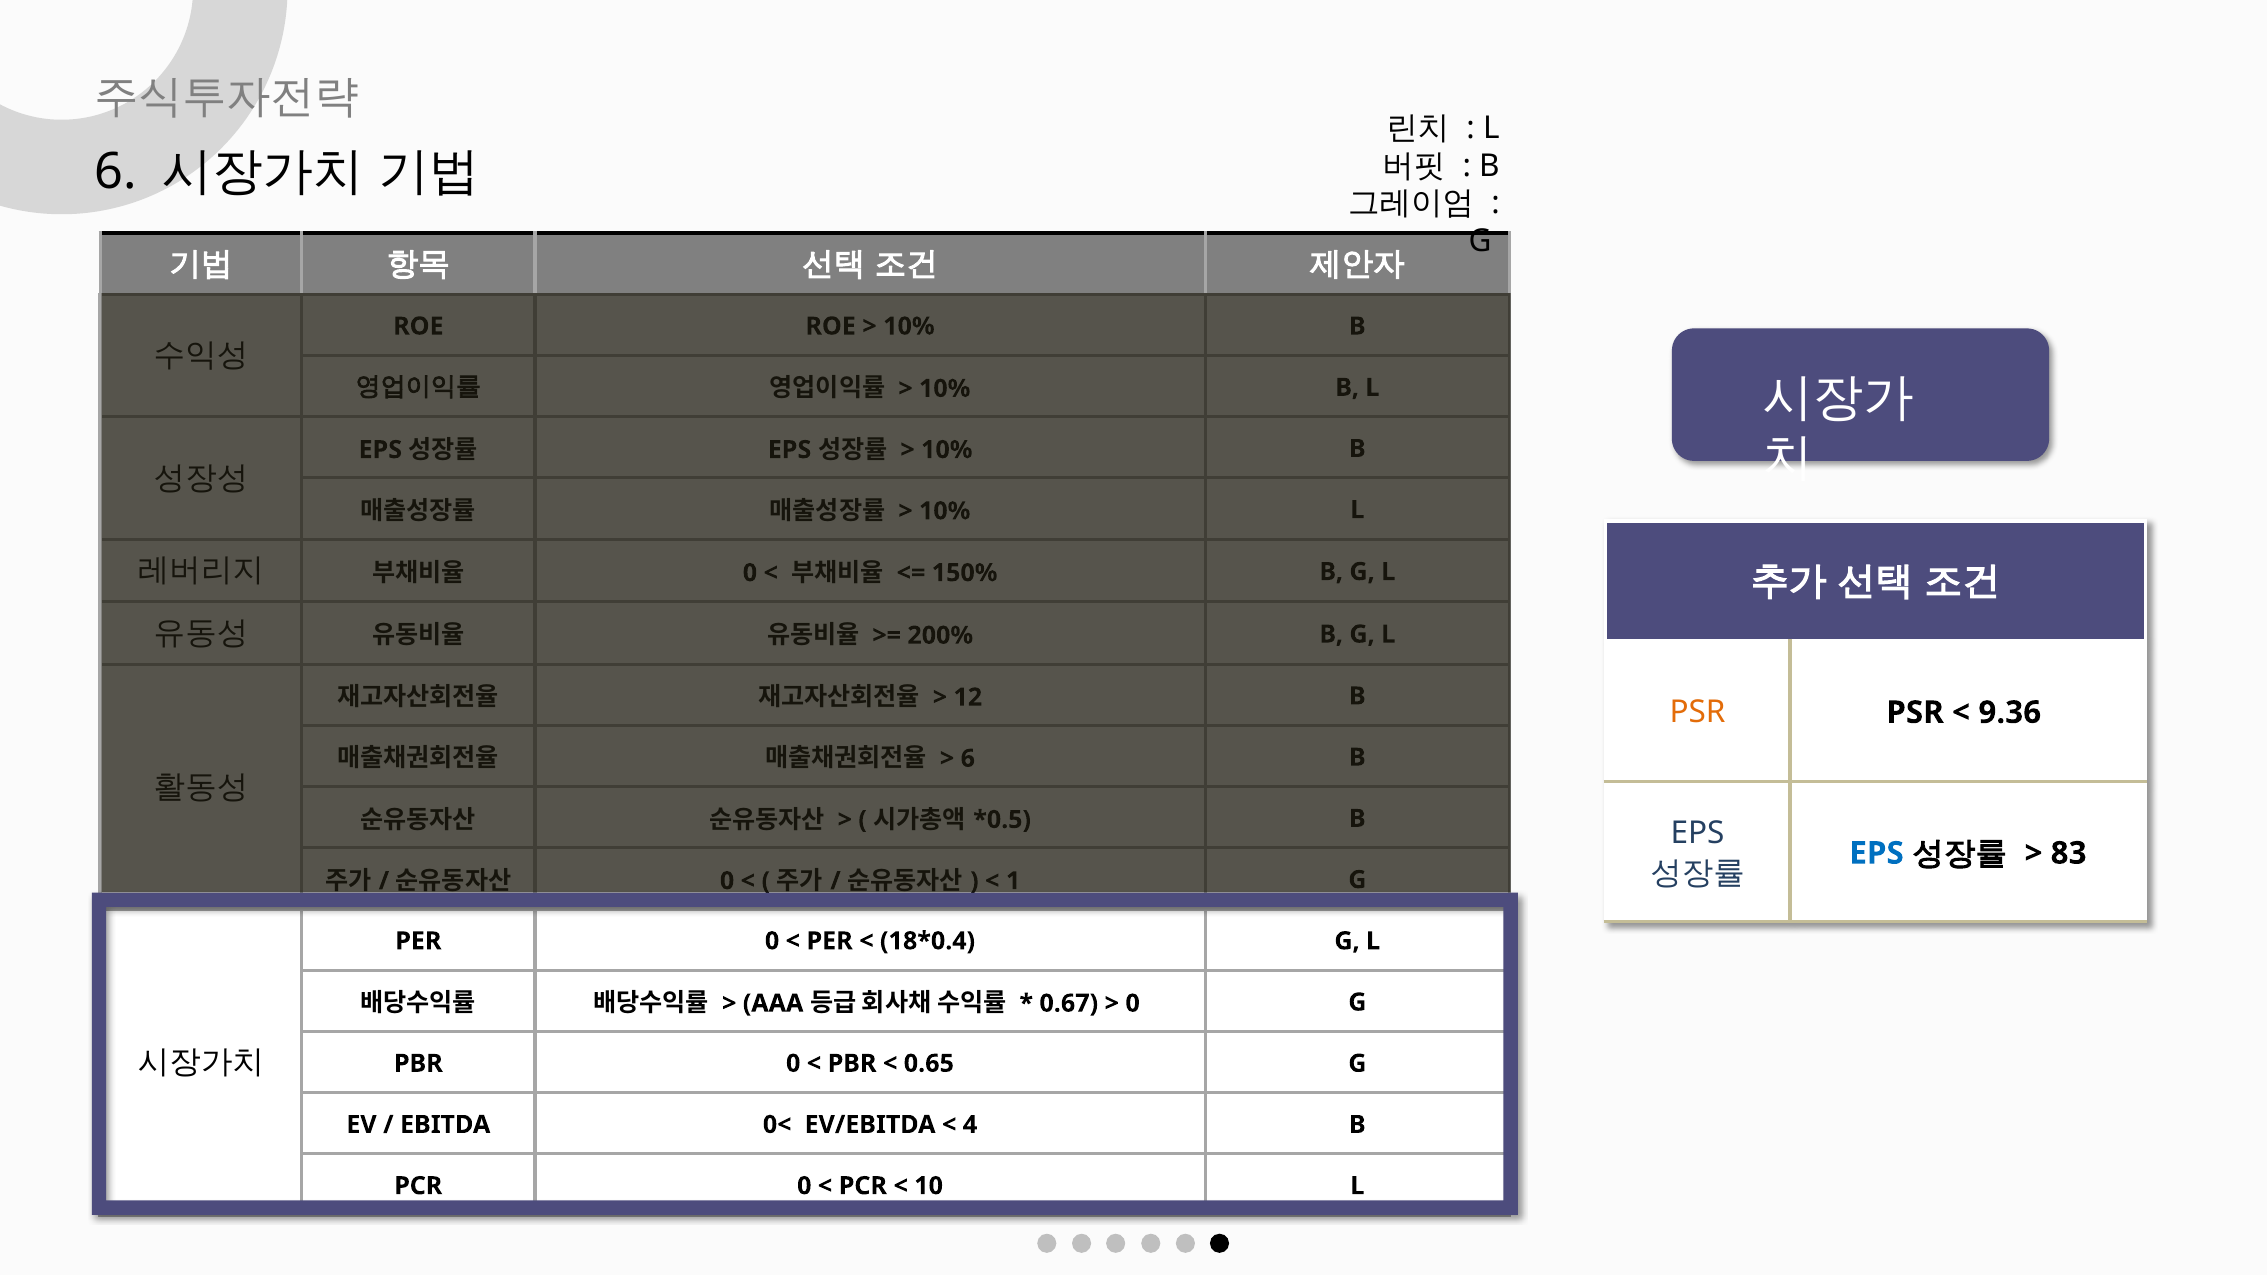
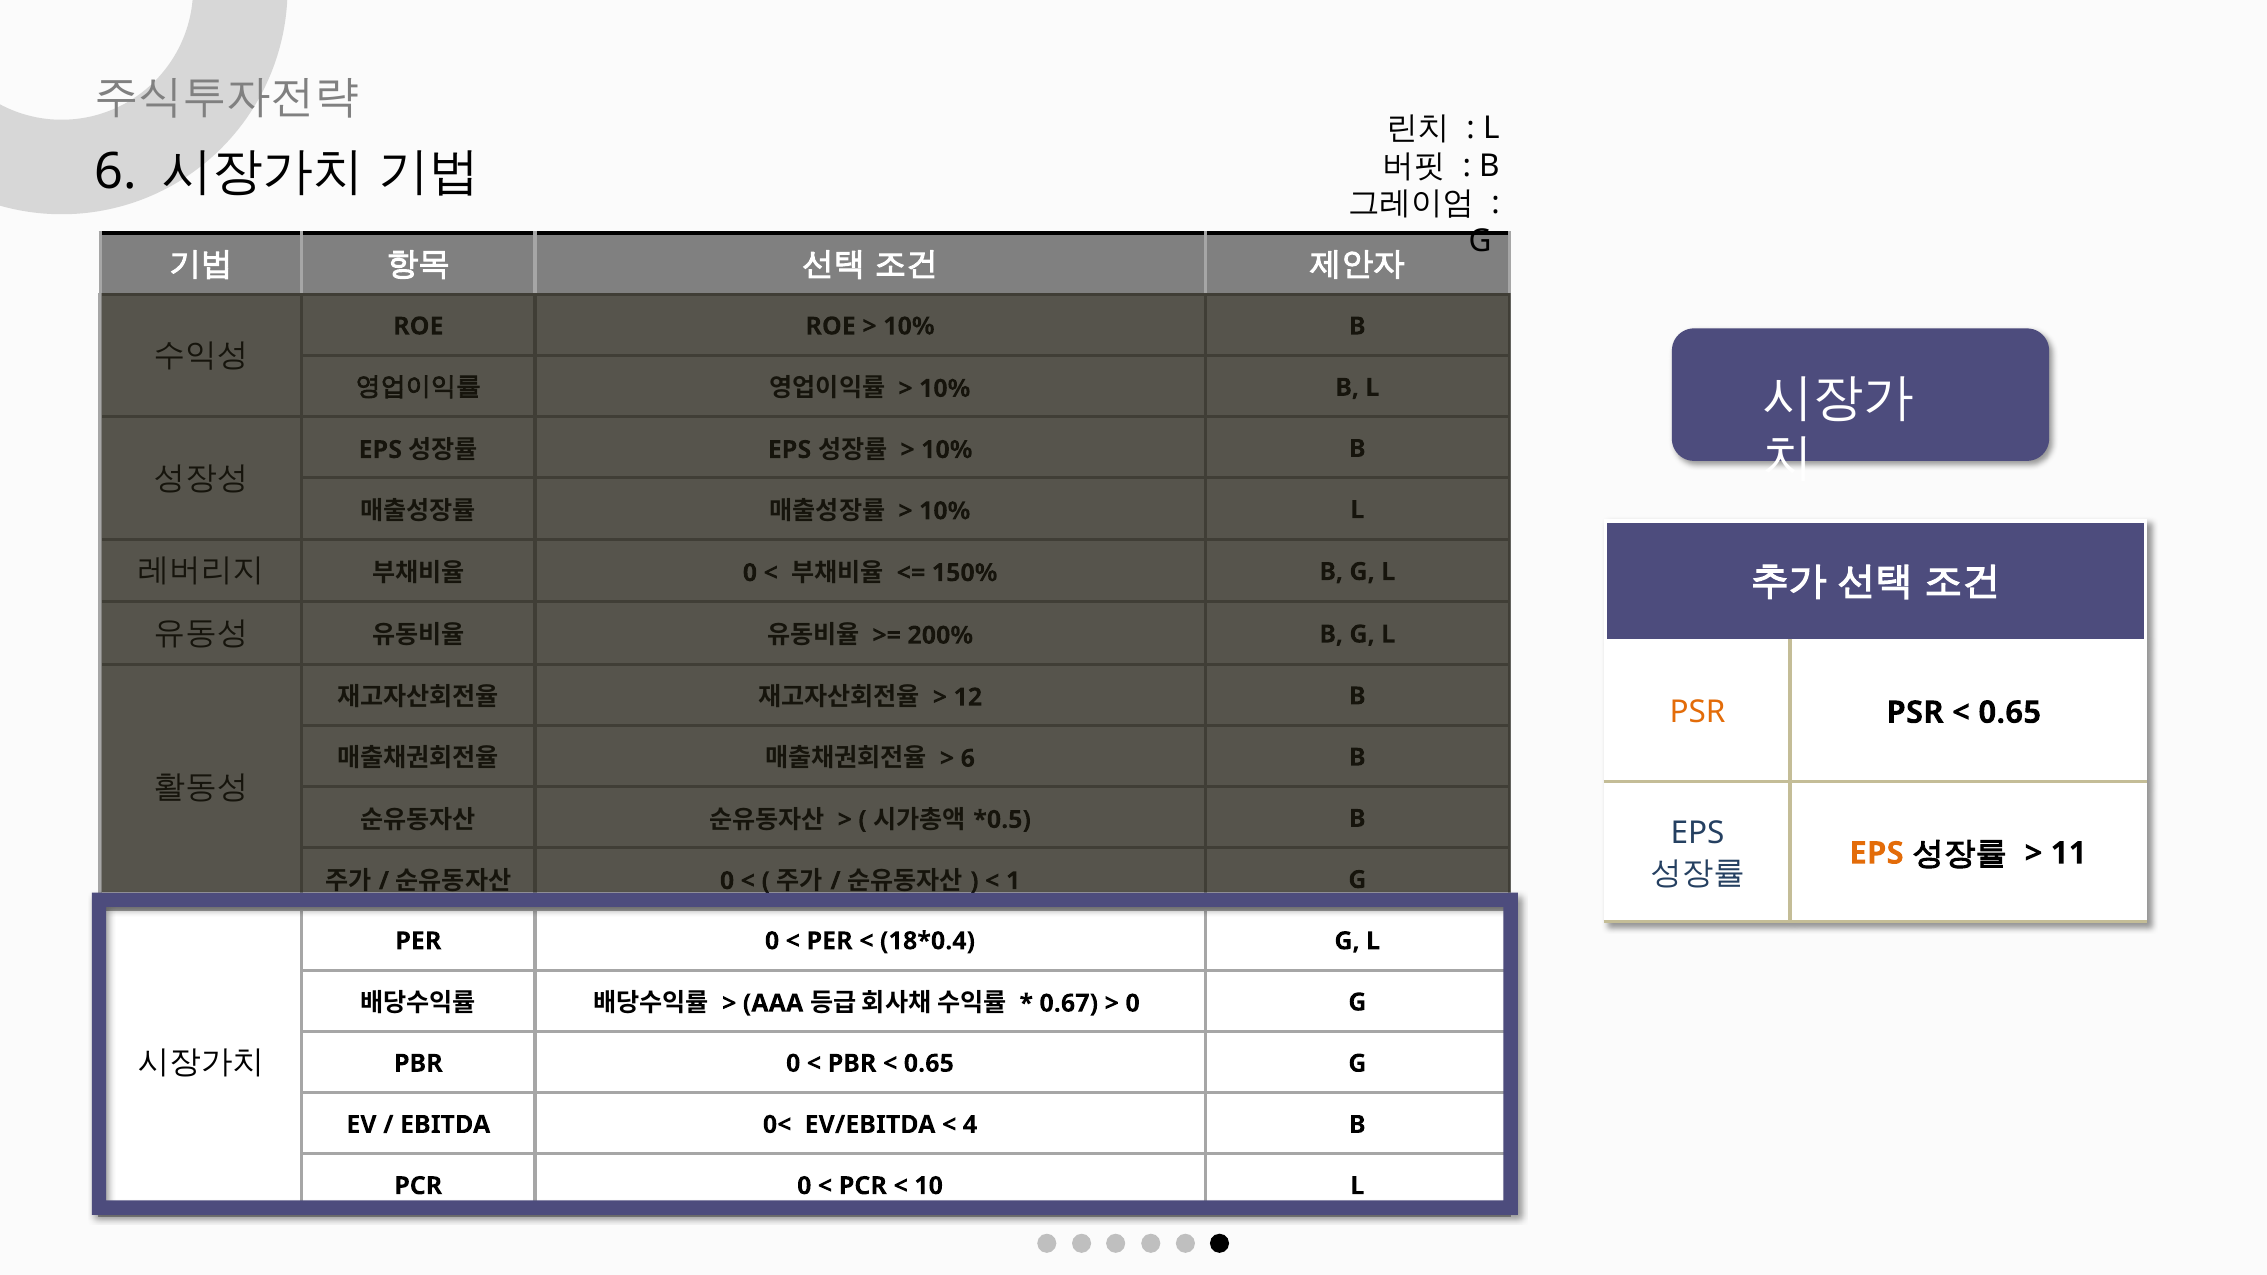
9.36 at (2010, 713): 9.36 -> 0.65
EPS at (1877, 853) colour: blue -> orange
83: 83 -> 11
